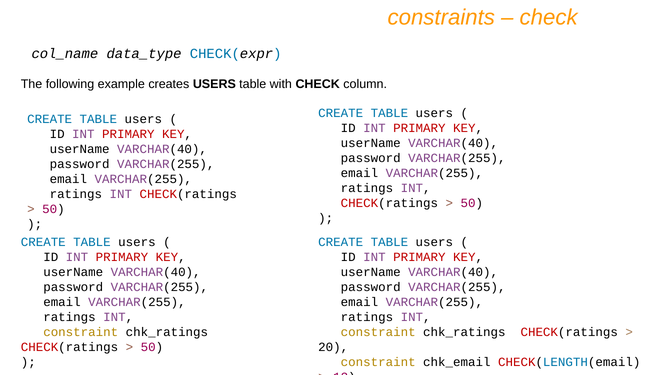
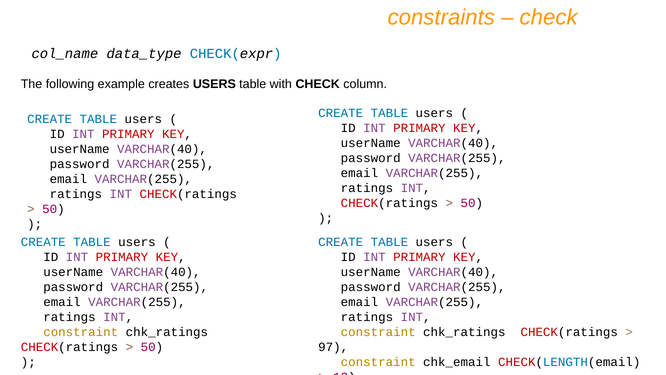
20: 20 -> 97
